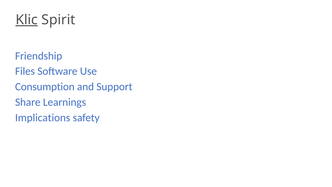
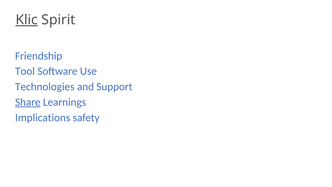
Files: Files -> Tool
Consumption: Consumption -> Technologies
Share underline: none -> present
